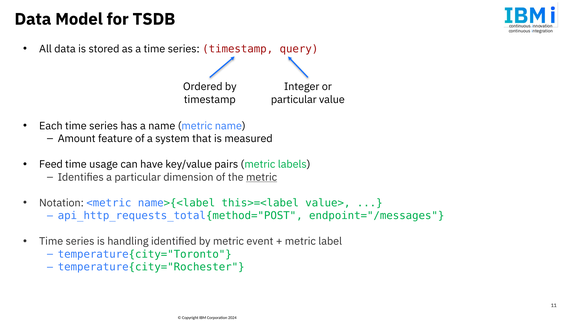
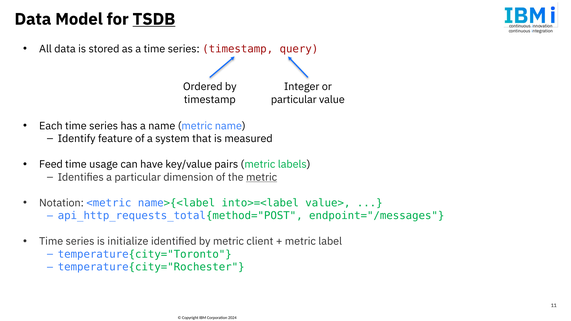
TSDB underline: none -> present
Amount: Amount -> Identify
this>=<label: this>=<label -> into>=<label
handling: handling -> initialize
event: event -> client
